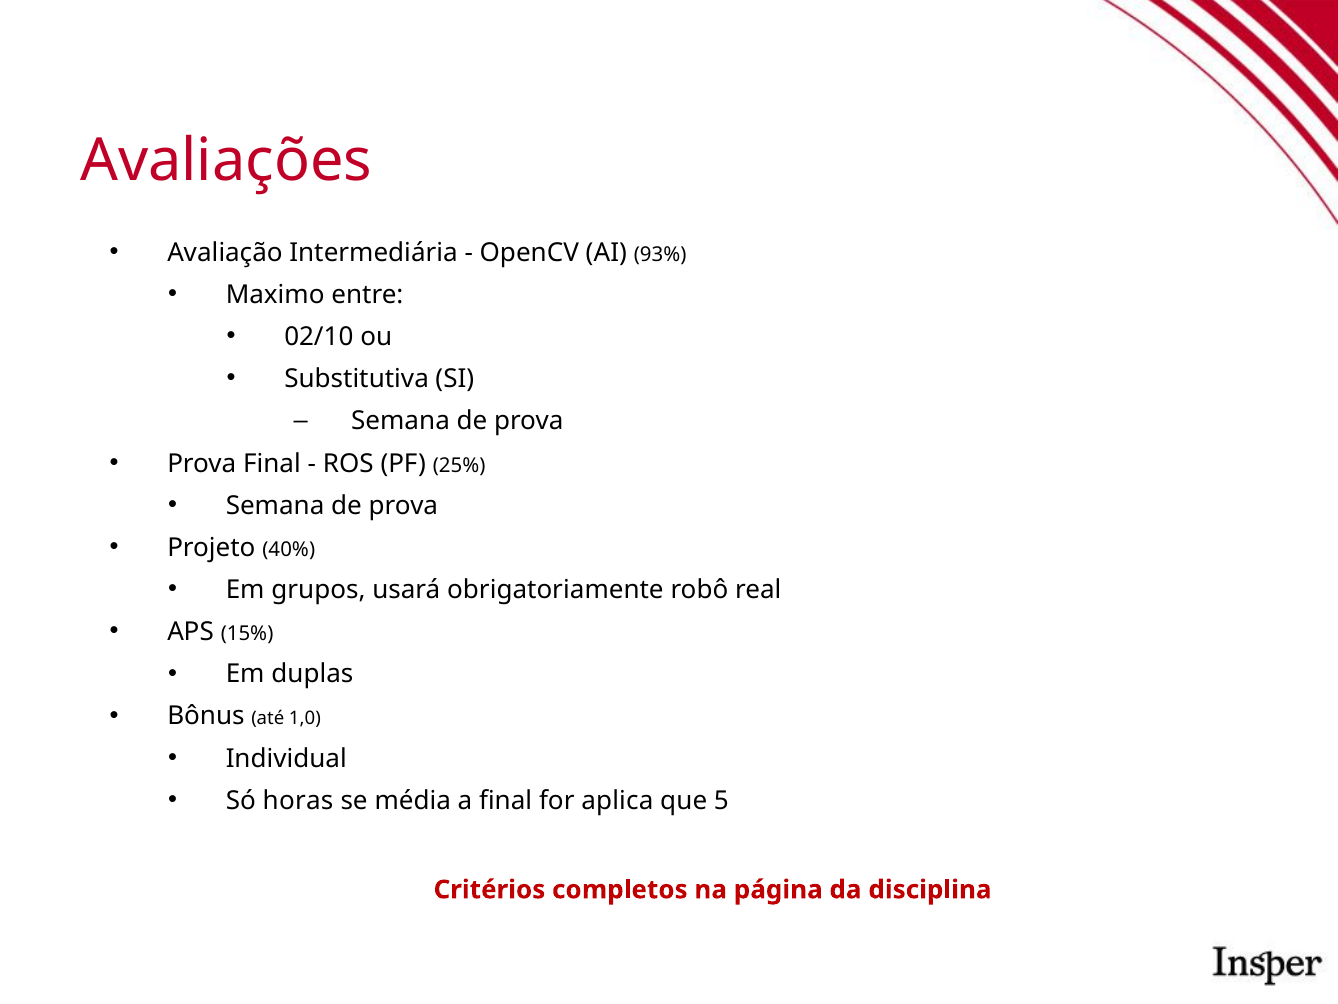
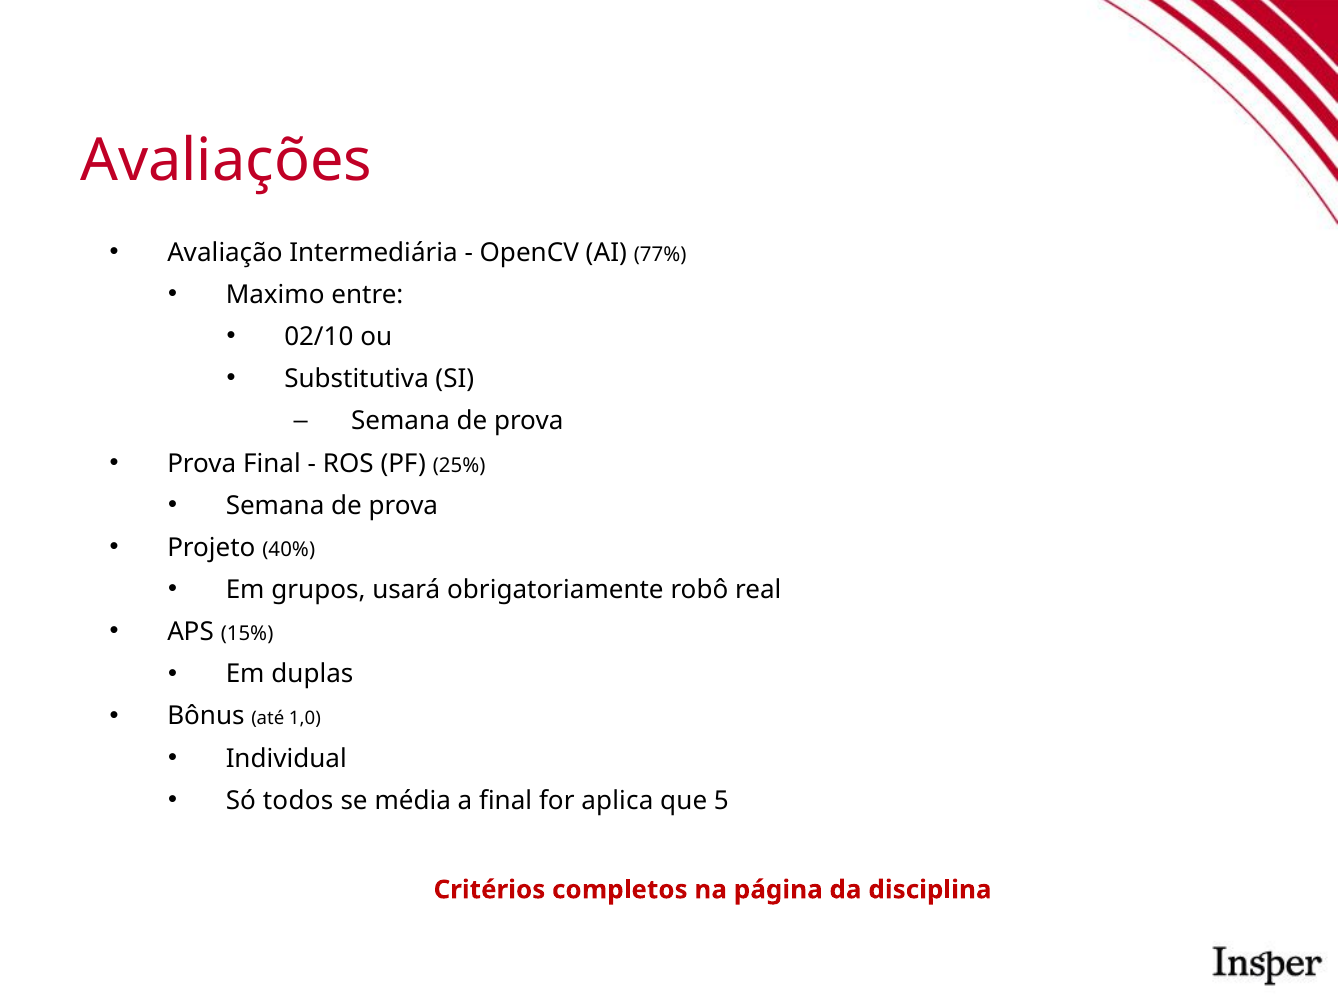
93%: 93% -> 77%
horas: horas -> todos
